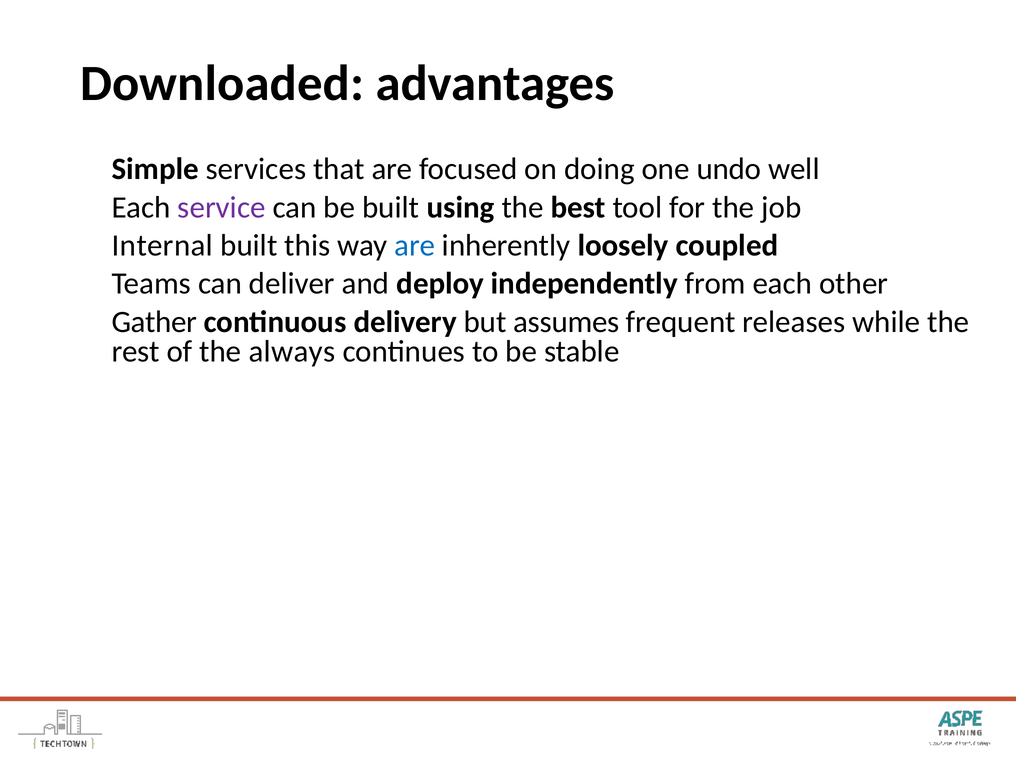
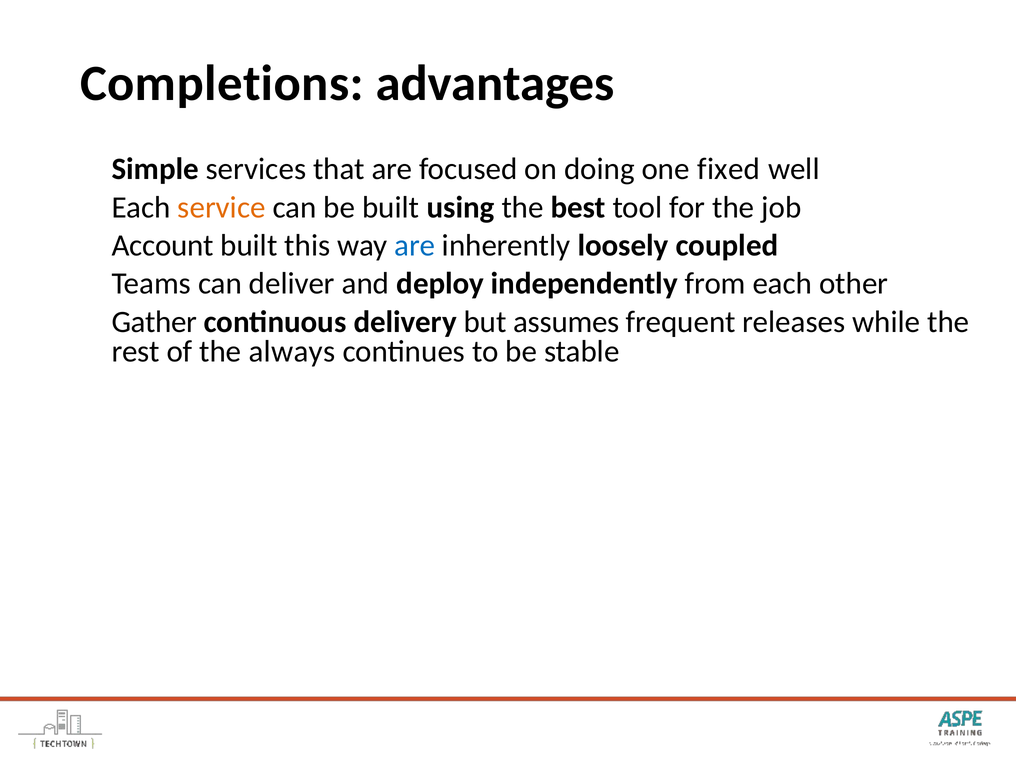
Downloaded: Downloaded -> Completions
undo: undo -> fixed
service colour: purple -> orange
Internal: Internal -> Account
